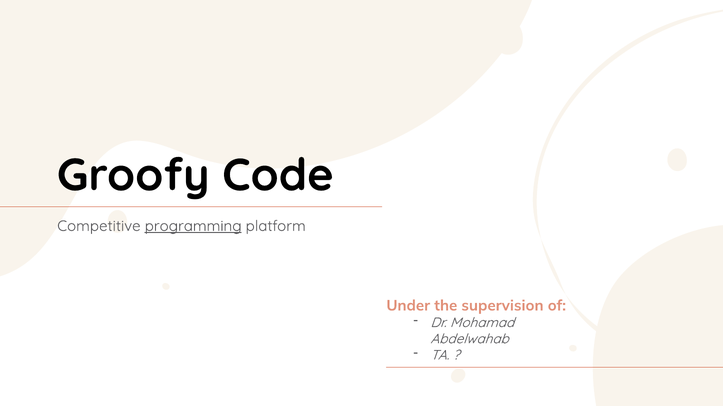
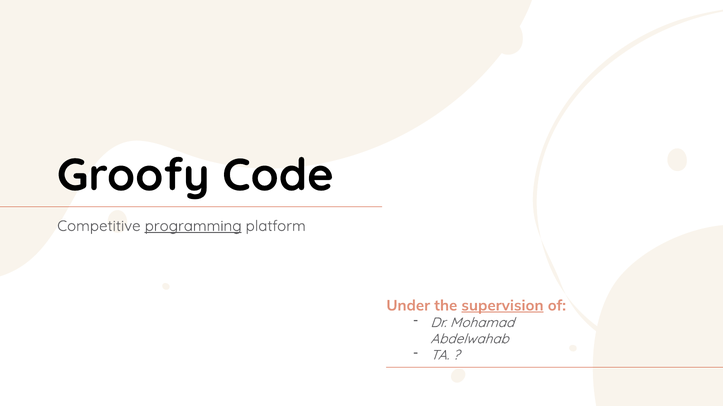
supervision underline: none -> present
